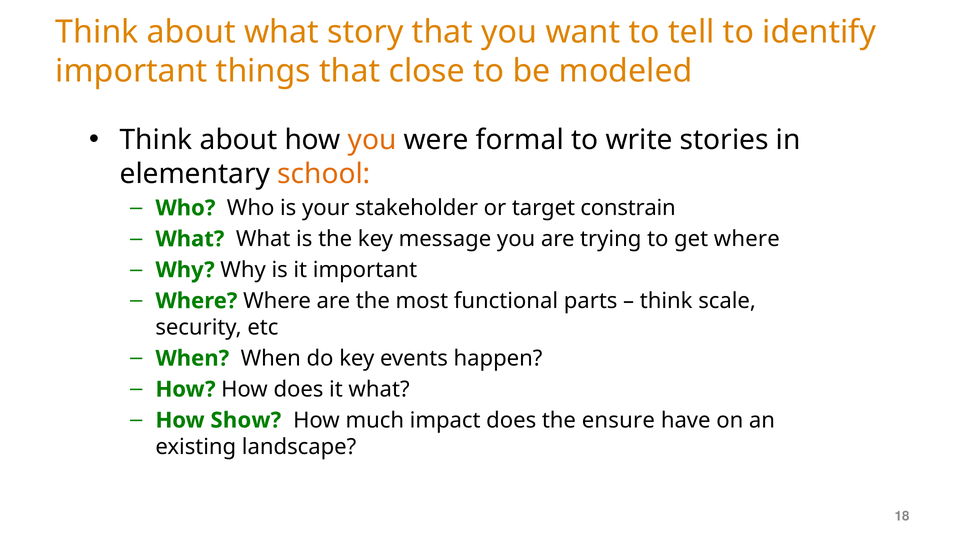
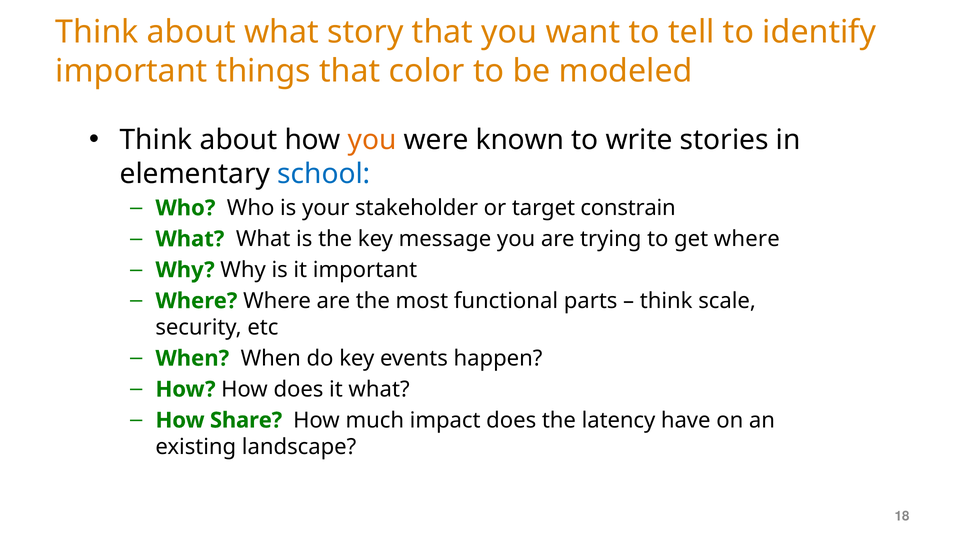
close: close -> color
formal: formal -> known
school colour: orange -> blue
Show: Show -> Share
ensure: ensure -> latency
